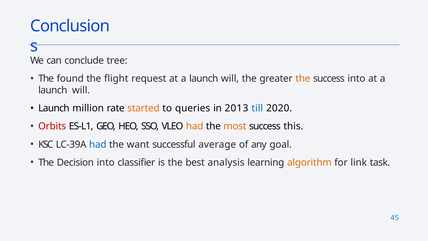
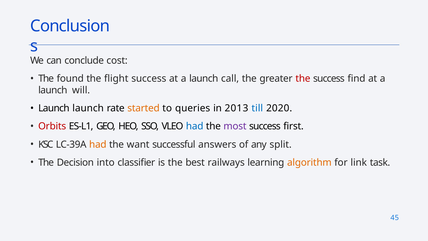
tree: tree -> cost
flight request: request -> success
will at (230, 79): will -> call
the at (303, 79) colour: orange -> red
success into: into -> find
Launch million: million -> launch
had at (195, 126) colour: orange -> blue
most colour: orange -> purple
this: this -> first
had at (98, 144) colour: blue -> orange
average: average -> answers
goal: goal -> split
analysis: analysis -> railways
